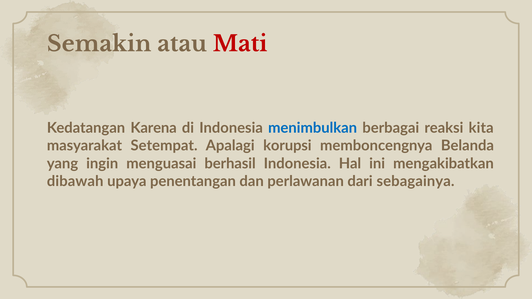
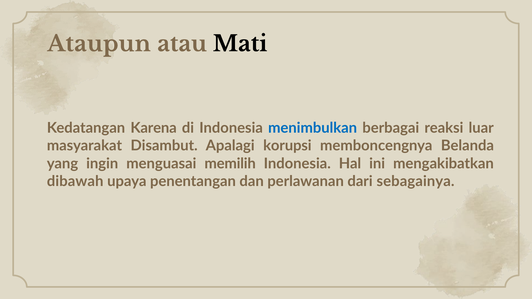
Semakin: Semakin -> Ataupun
Mati colour: red -> black
kita: kita -> luar
Setempat: Setempat -> Disambut
berhasil: berhasil -> memilih
